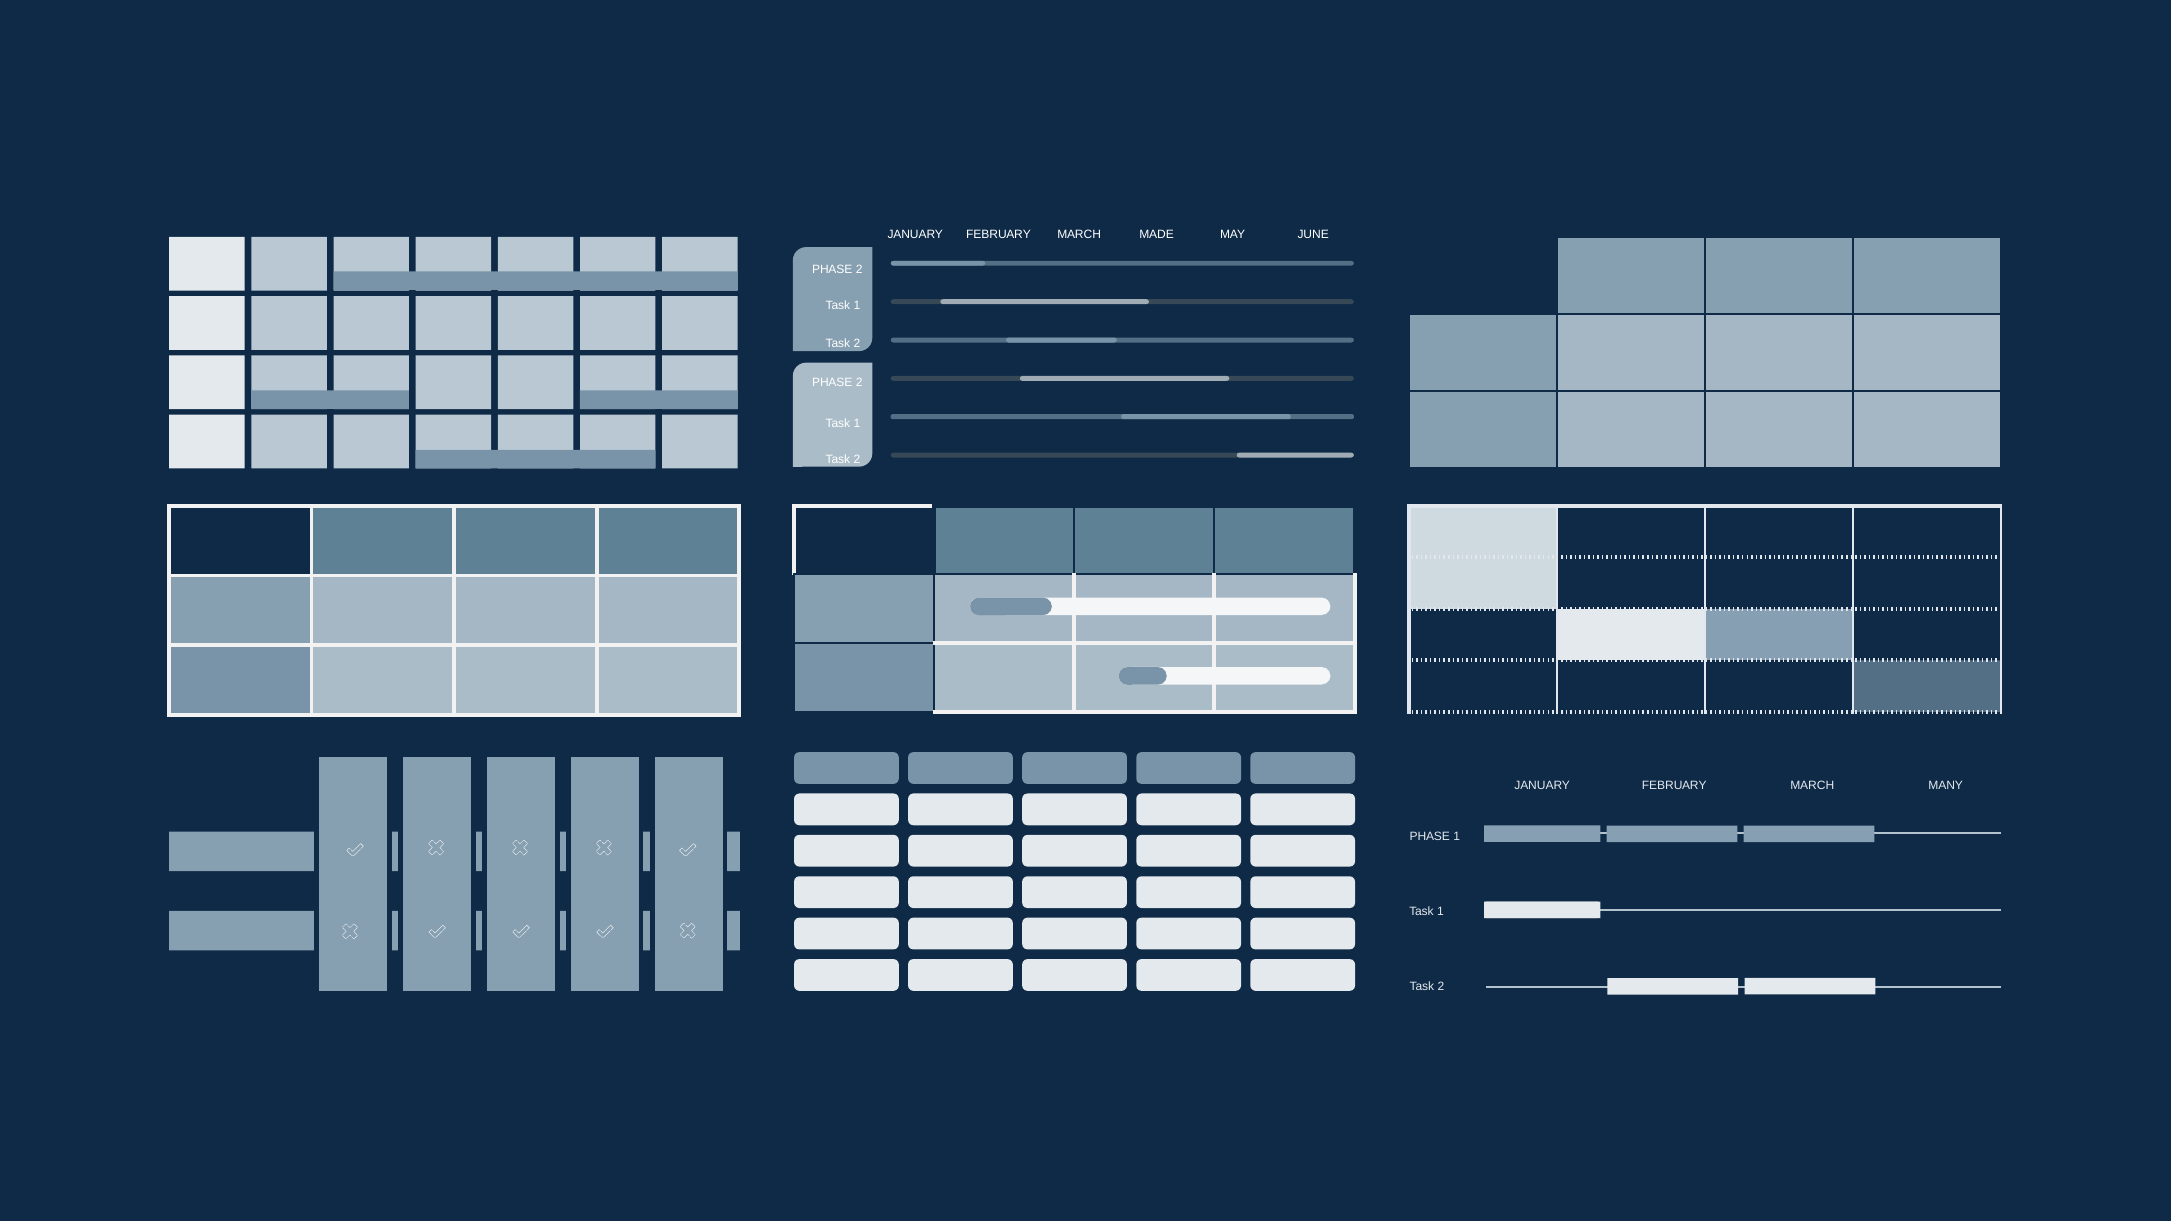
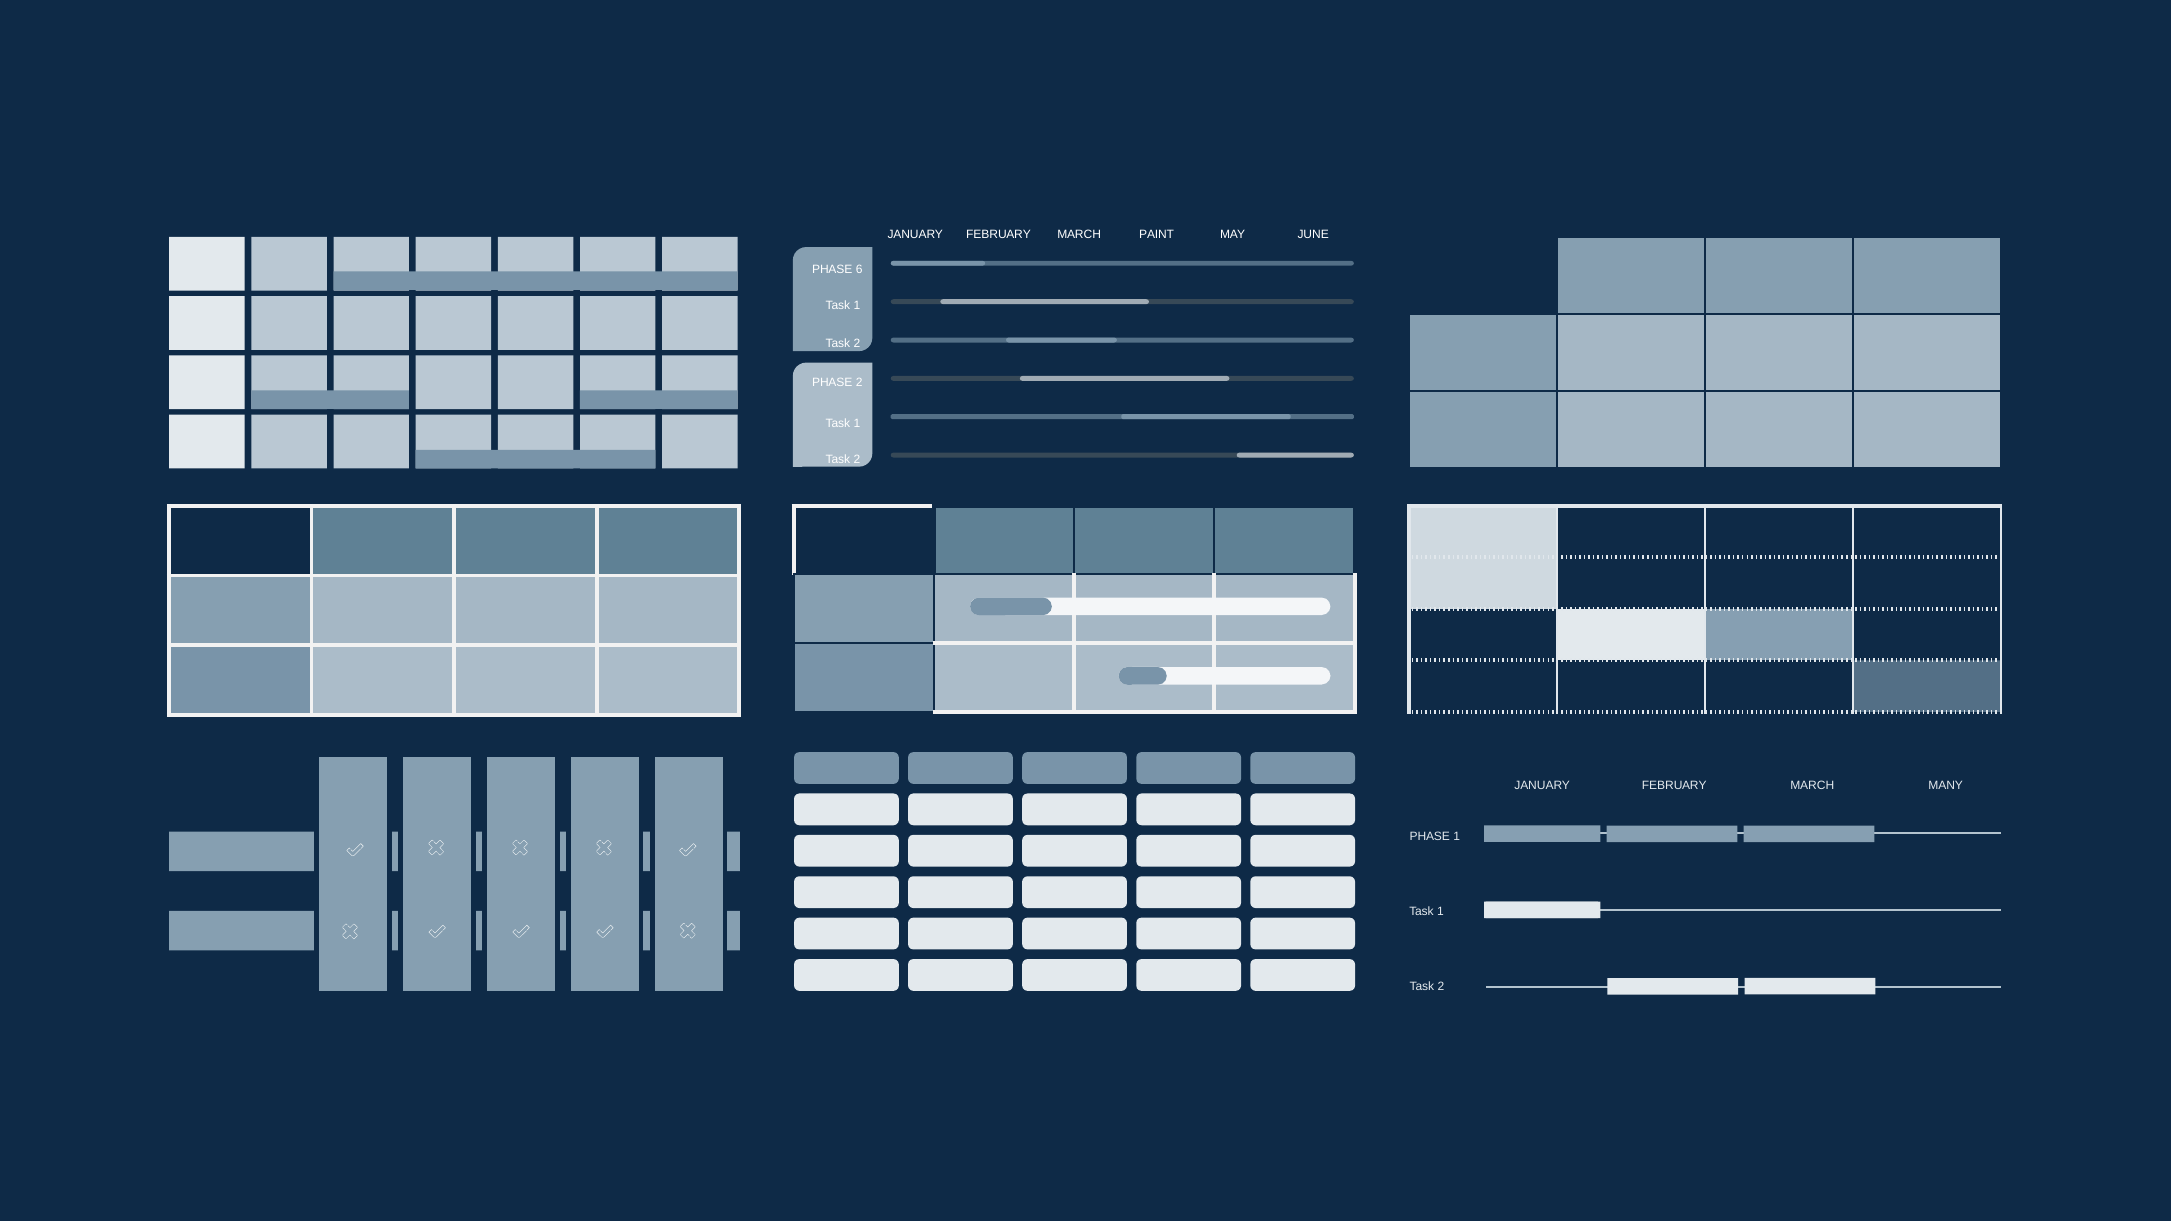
MADE: MADE -> PAINT
2 at (859, 269): 2 -> 6
